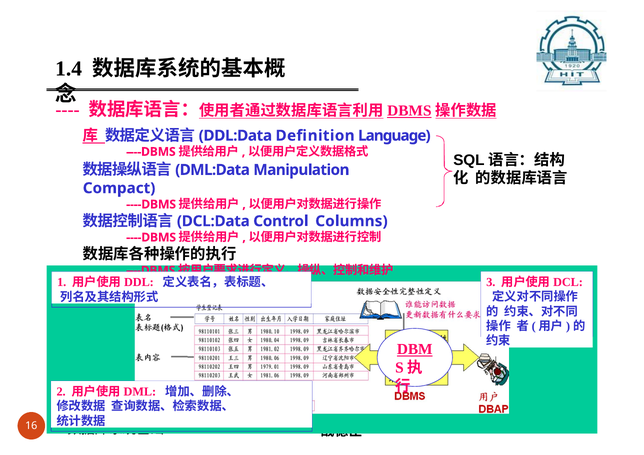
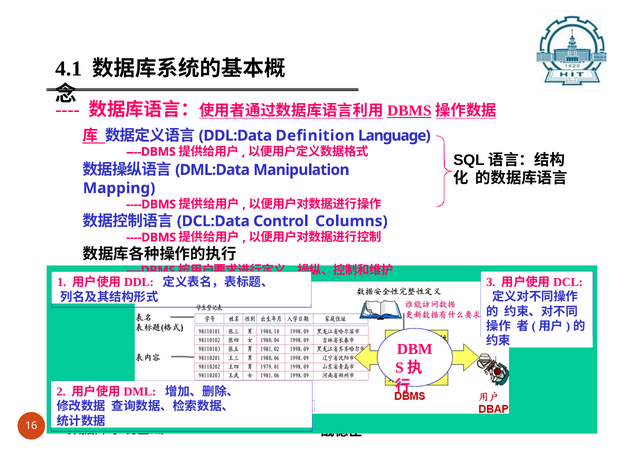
1.4: 1.4 -> 4.1
Compact: Compact -> Mapping
DBM underline: present -> none
